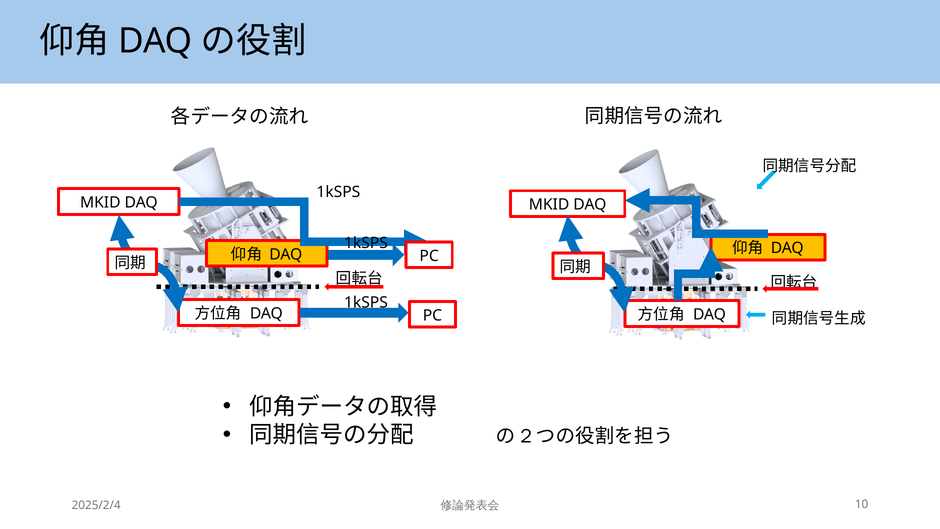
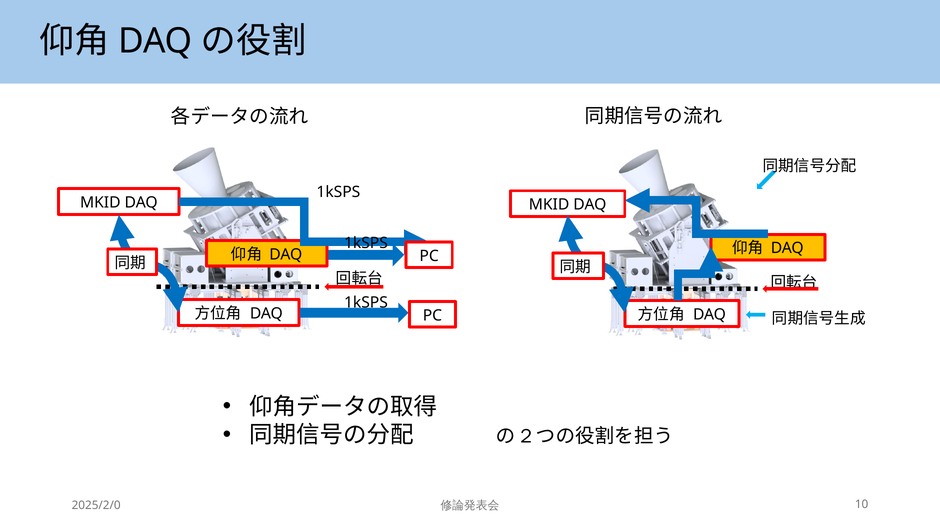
2025/2/4: 2025/2/4 -> 2025/2/0
